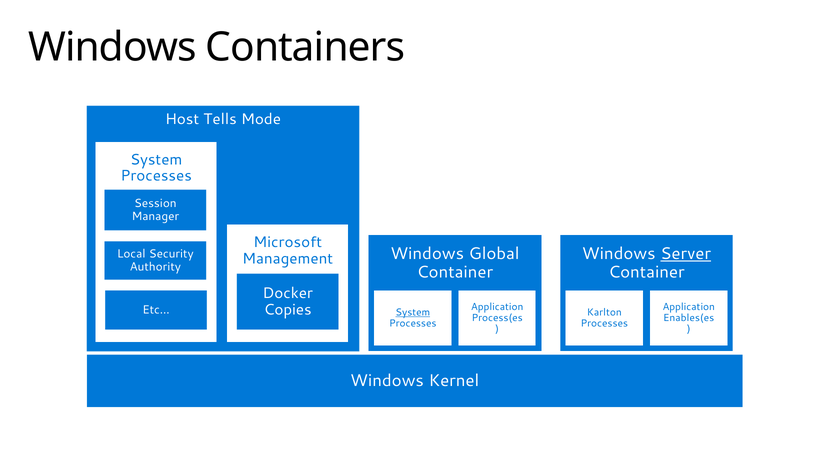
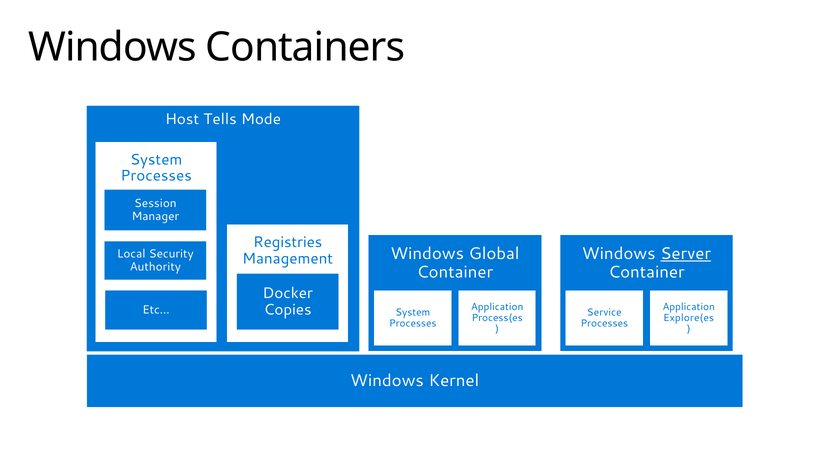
Microsoft: Microsoft -> Registries
System at (413, 313) underline: present -> none
Karlton: Karlton -> Service
Enables(es: Enables(es -> Explore(es
